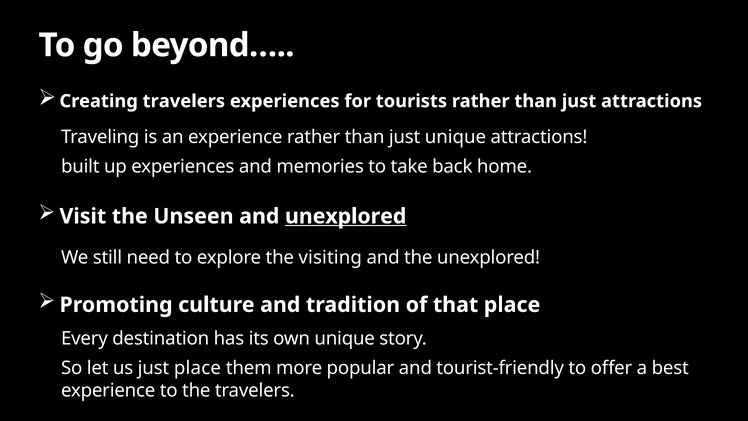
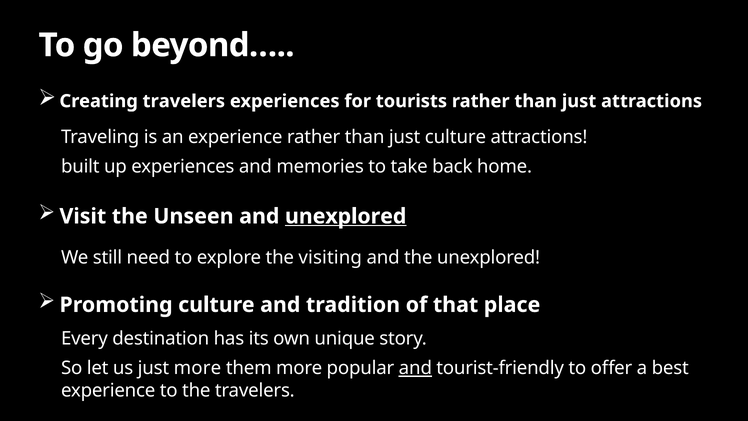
just unique: unique -> culture
just place: place -> more
and at (415, 368) underline: none -> present
